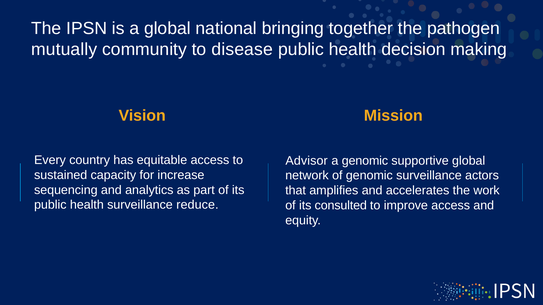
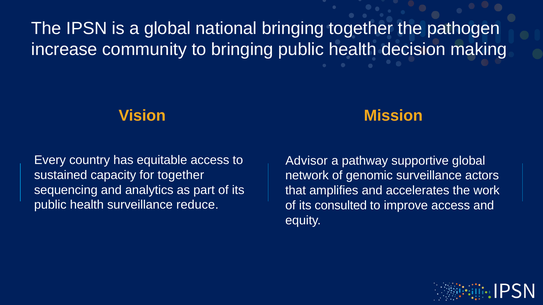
mutually: mutually -> increase
to disease: disease -> bringing
a genomic: genomic -> pathway
for increase: increase -> together
